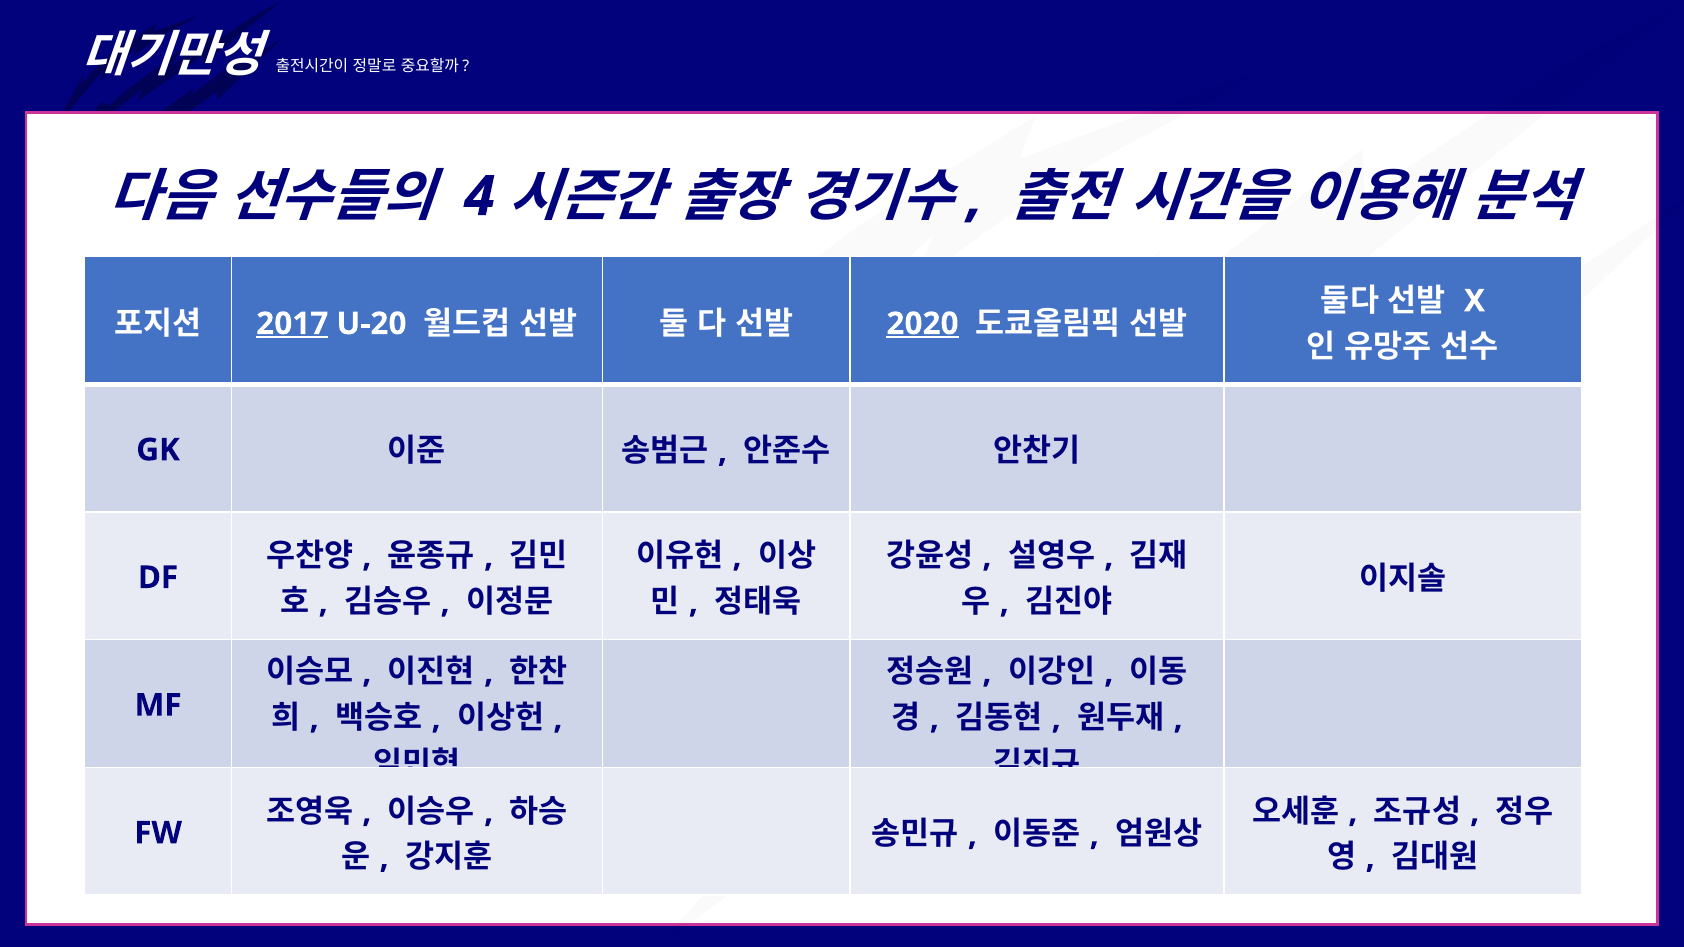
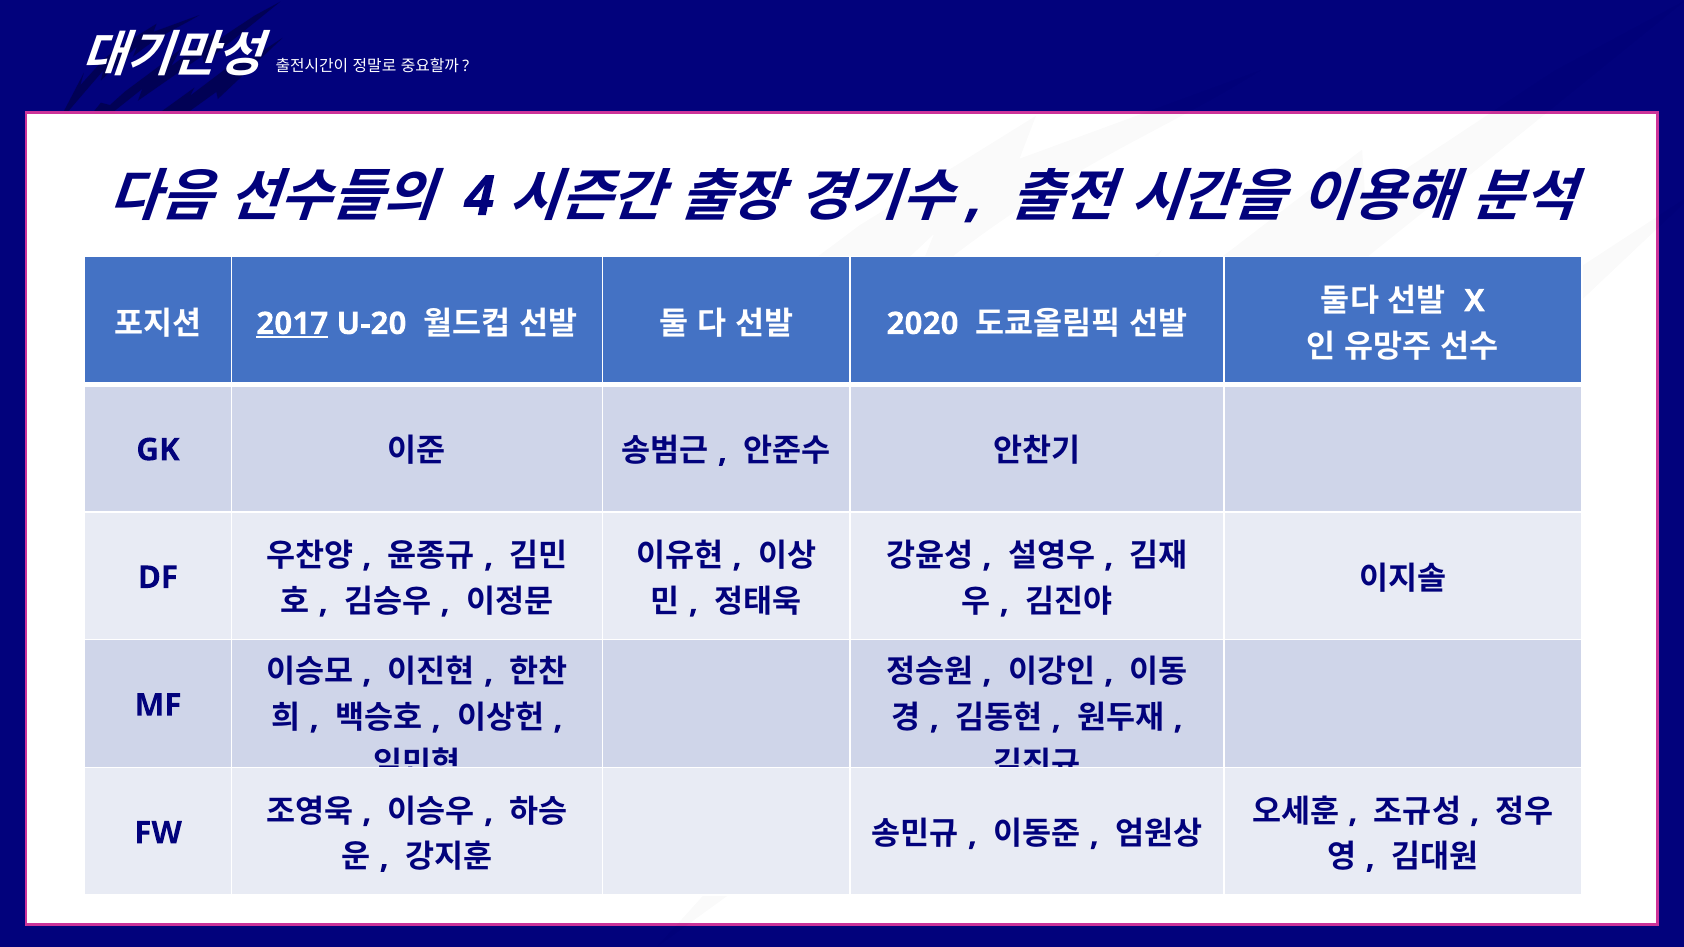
2020 underline: present -> none
